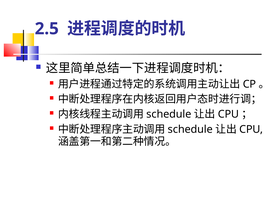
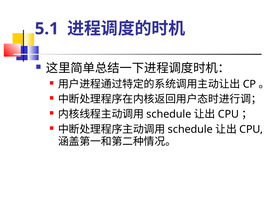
2.5: 2.5 -> 5.1
